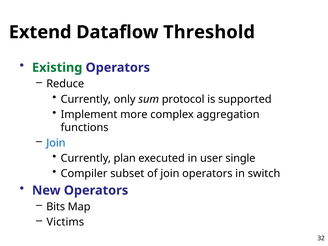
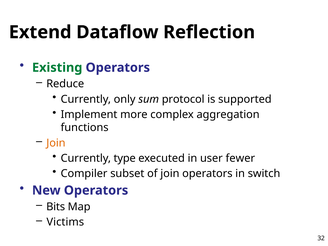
Threshold: Threshold -> Reflection
Join at (56, 143) colour: blue -> orange
plan: plan -> type
single: single -> fewer
